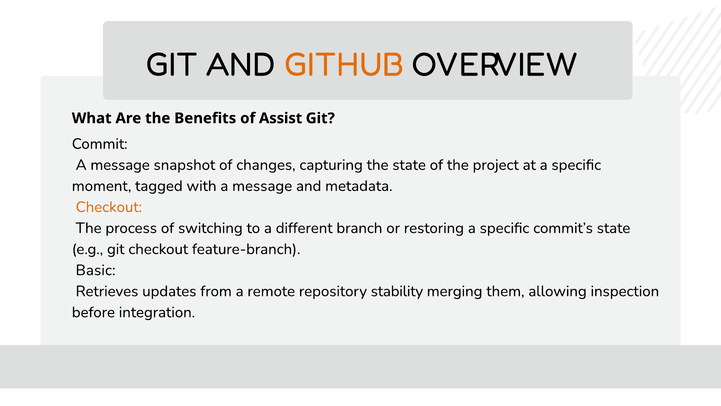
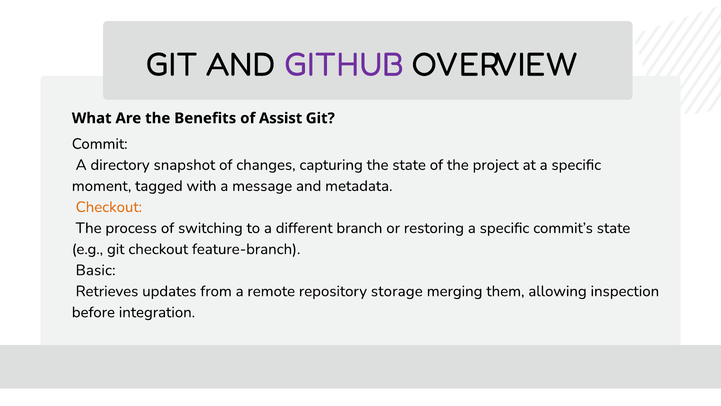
GITHUB colour: orange -> purple
message at (120, 165): message -> directory
stability: stability -> storage
